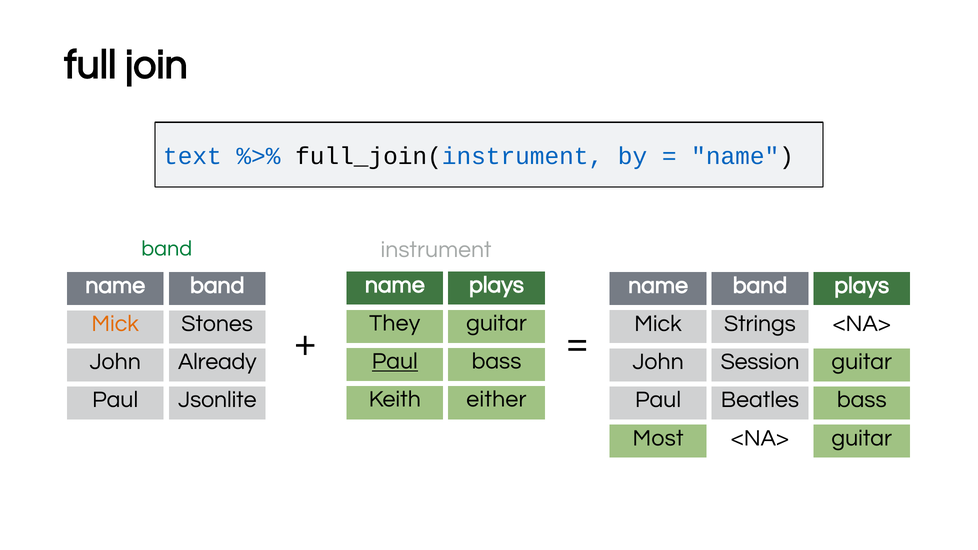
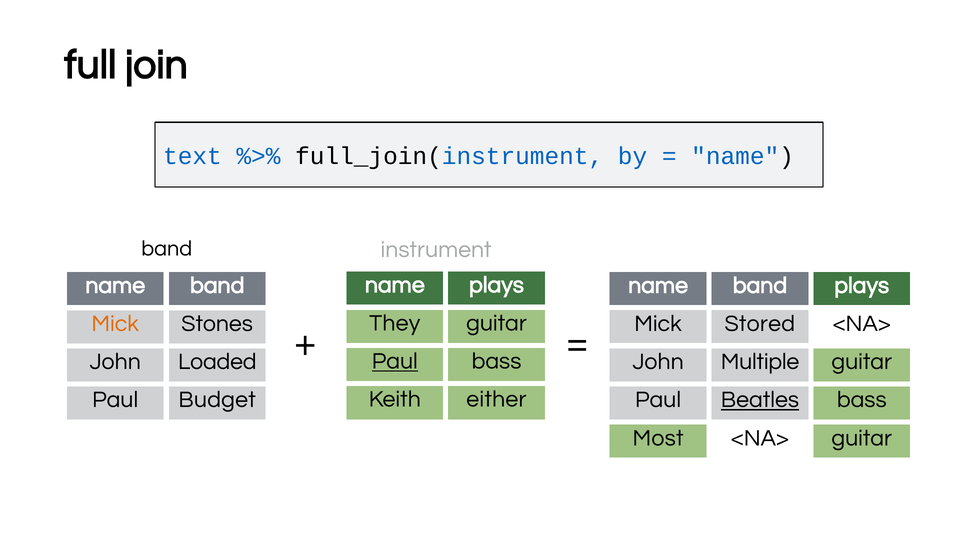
band at (167, 249) colour: green -> black
Strings: Strings -> Stored
Already: Already -> Loaded
Session: Session -> Multiple
Jsonlite: Jsonlite -> Budget
Beatles underline: none -> present
